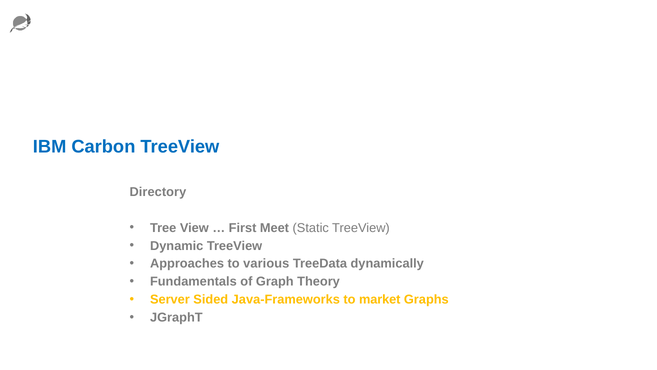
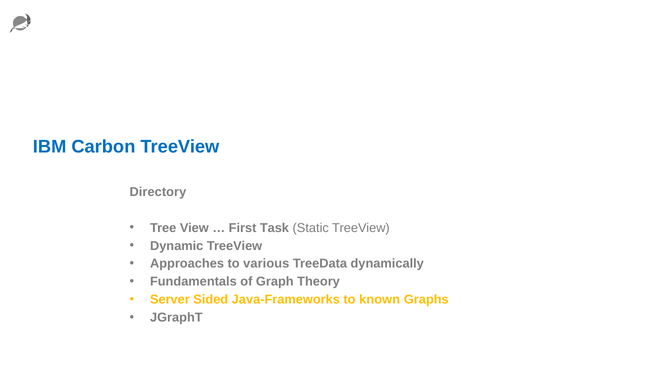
Meet: Meet -> Task
market: market -> known
